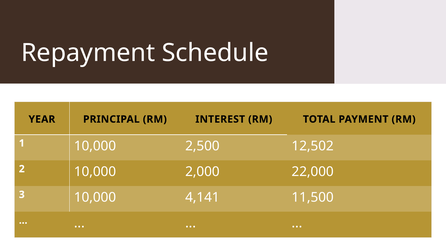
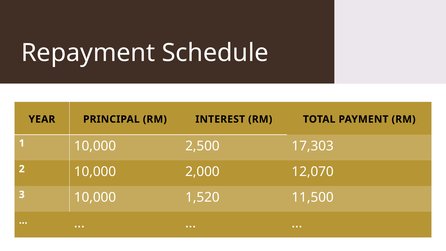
12,502: 12,502 -> 17,303
22,000: 22,000 -> 12,070
4,141: 4,141 -> 1,520
